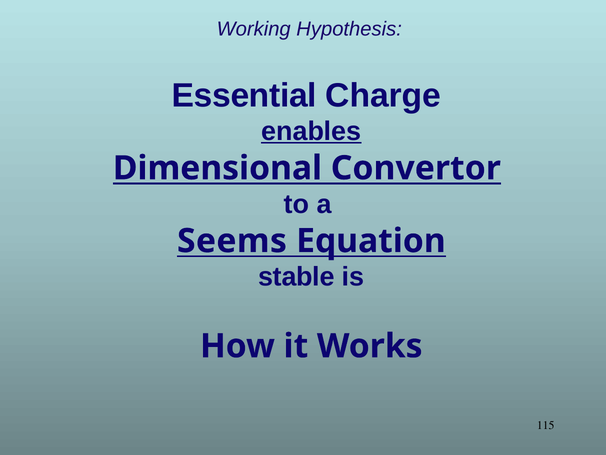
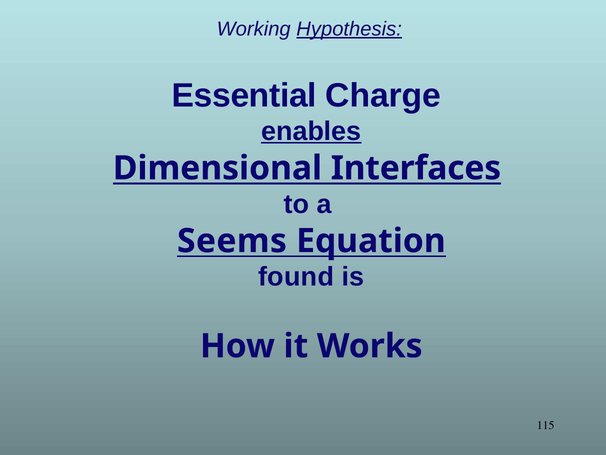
Hypothesis underline: none -> present
Convertor: Convertor -> Interfaces
stable: stable -> found
